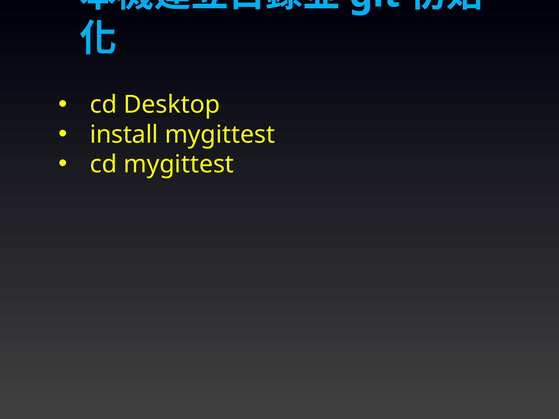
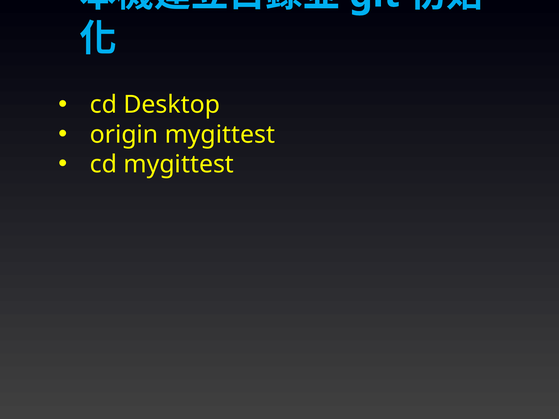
install: install -> origin
